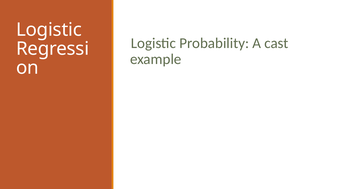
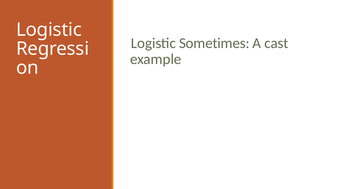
Probability: Probability -> Sometimes
